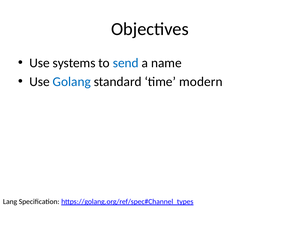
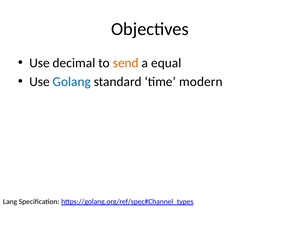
systems: systems -> decimal
send colour: blue -> orange
name: name -> equal
